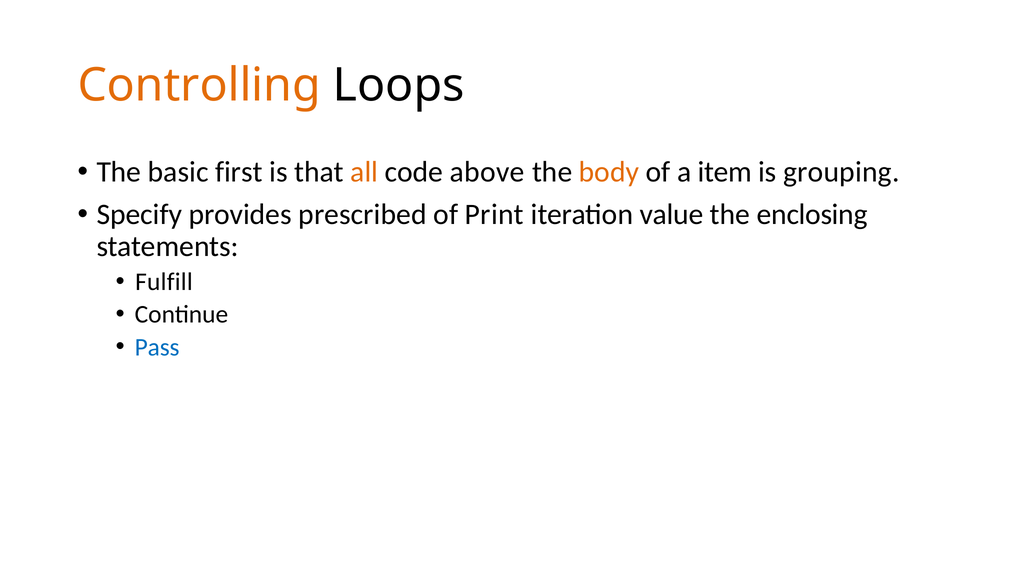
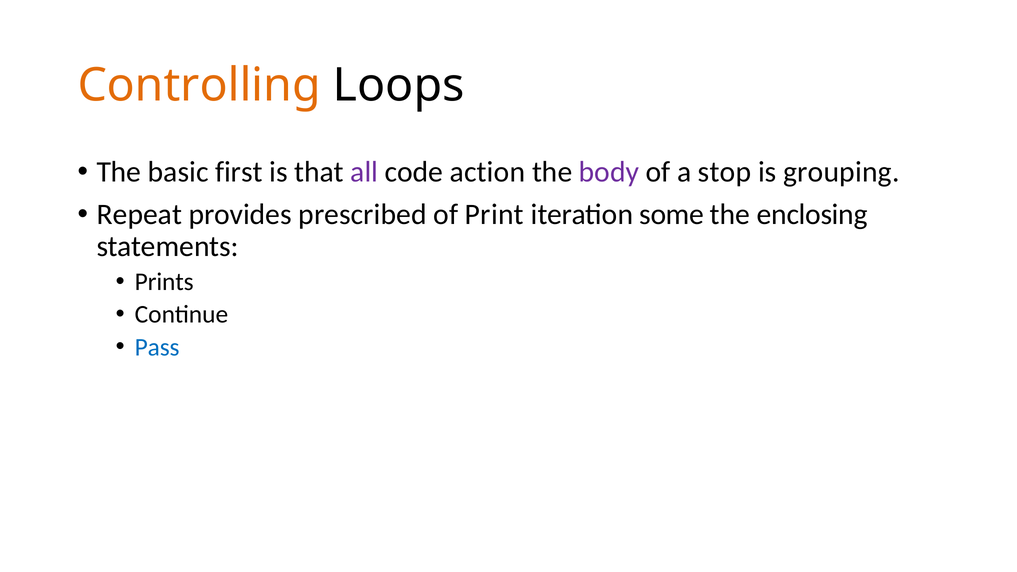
all colour: orange -> purple
above: above -> action
body colour: orange -> purple
item: item -> stop
Specify: Specify -> Repeat
value: value -> some
Fulfill: Fulfill -> Prints
